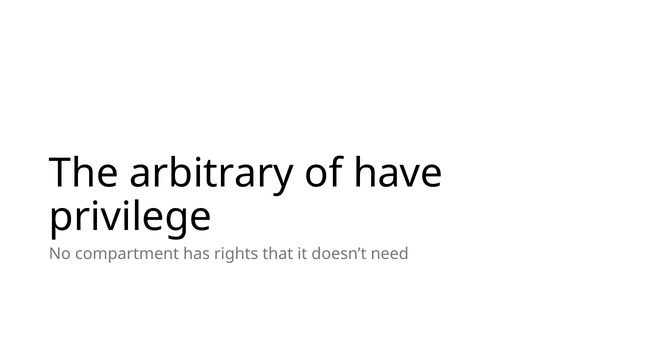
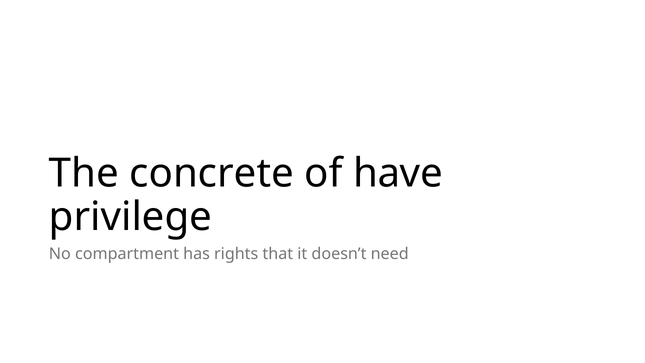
arbitrary: arbitrary -> concrete
